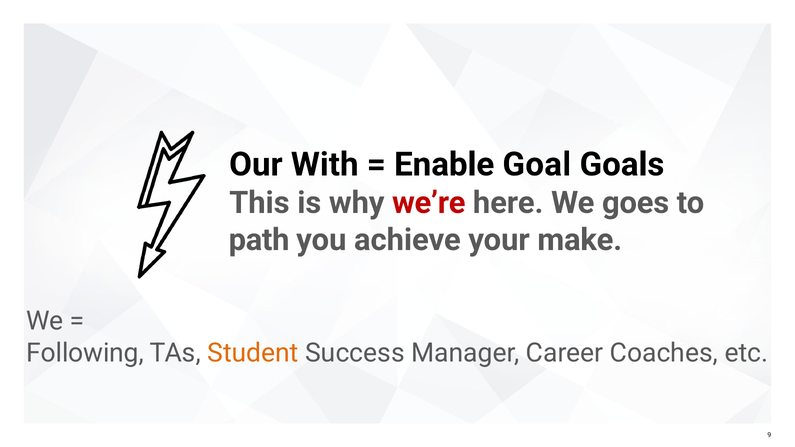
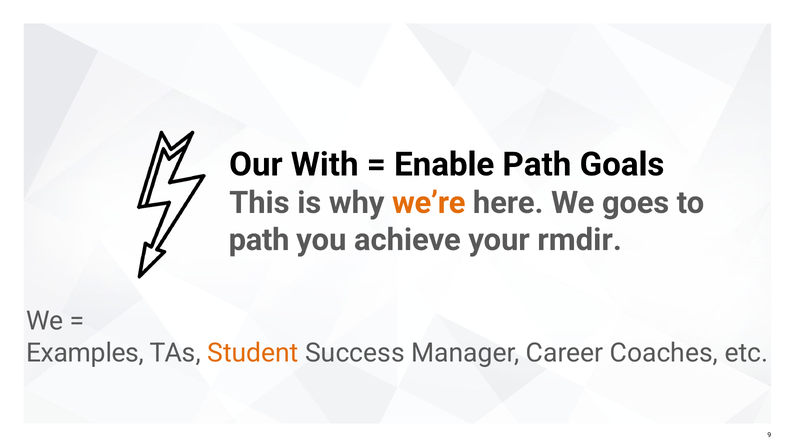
Enable Goal: Goal -> Path
we’re colour: red -> orange
make: make -> rmdir
Following: Following -> Examples
